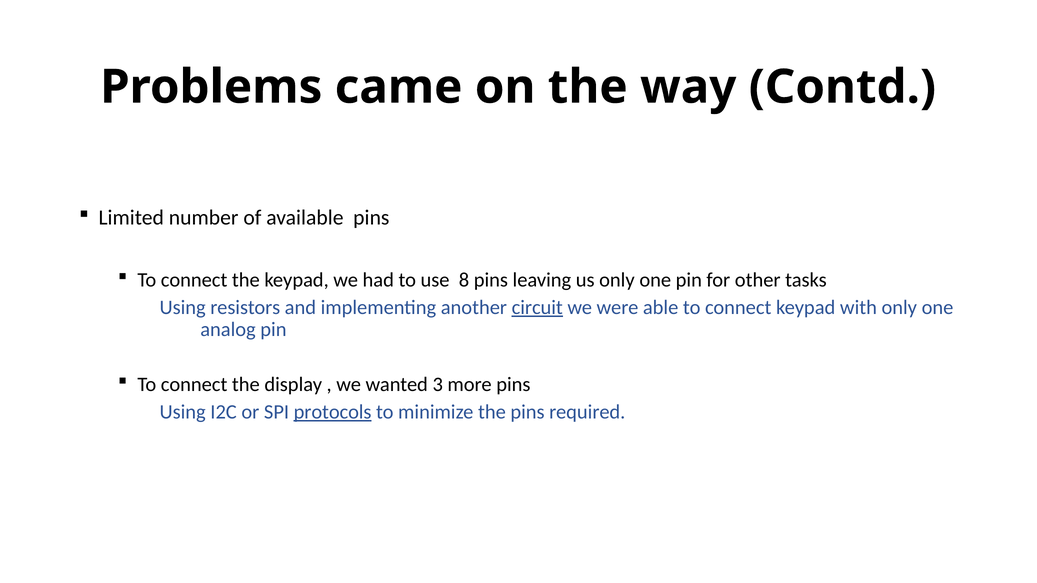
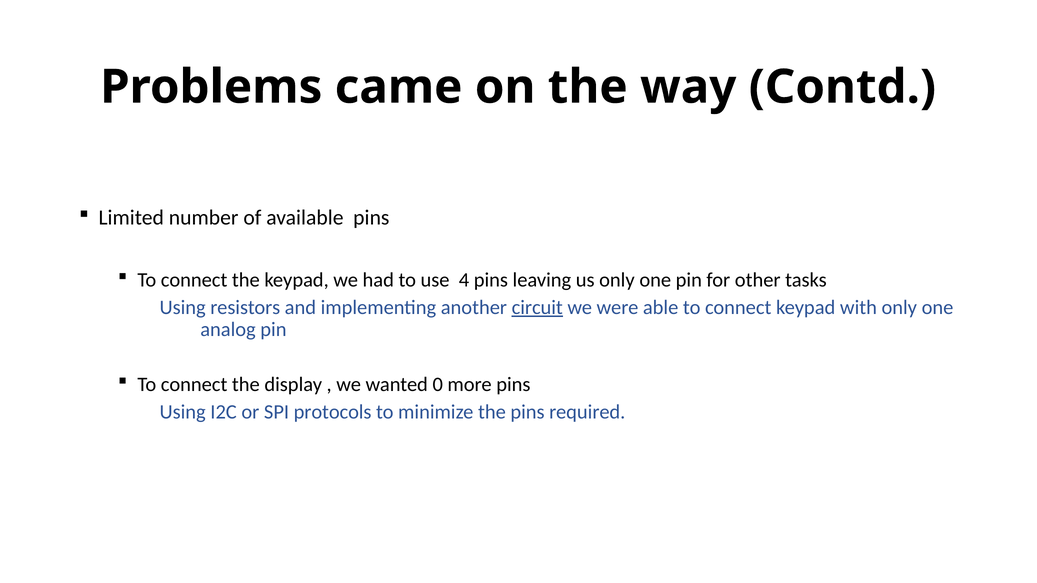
8: 8 -> 4
3: 3 -> 0
protocols underline: present -> none
